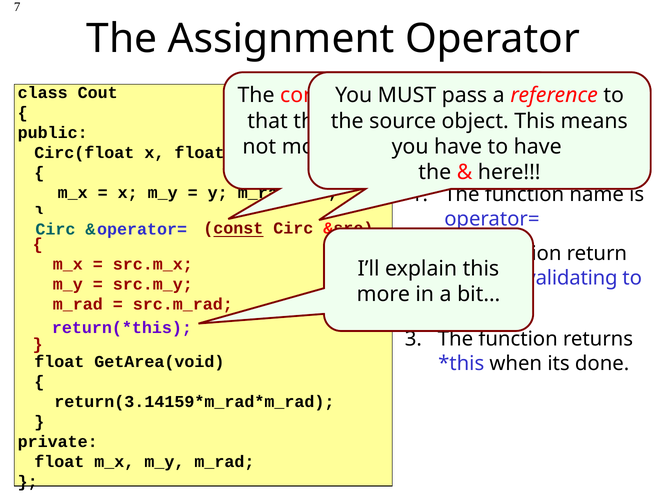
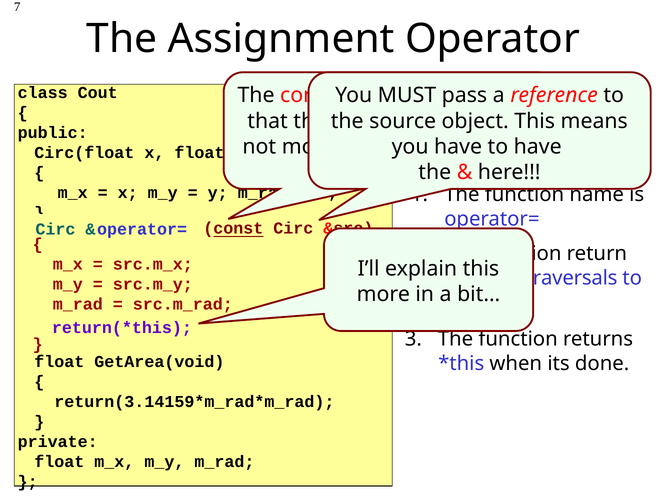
validating: validating -> traversals
